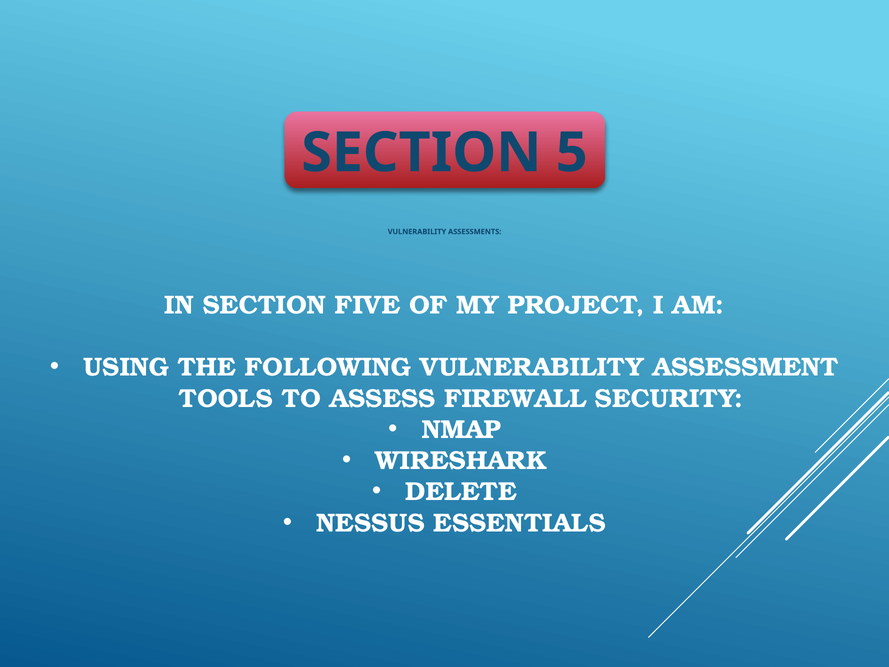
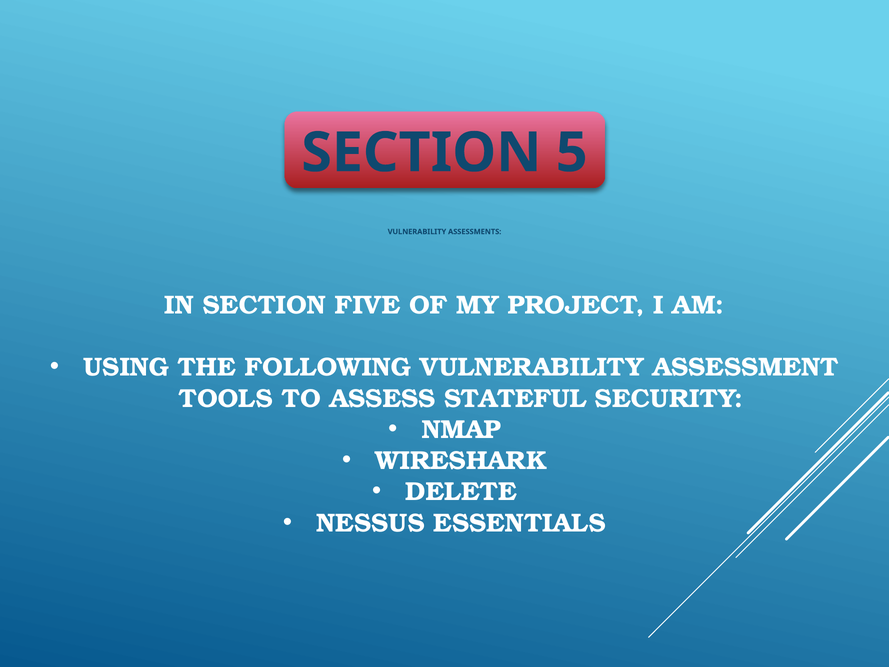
FIREWALL: FIREWALL -> STATEFUL
